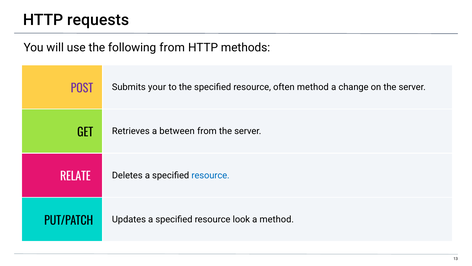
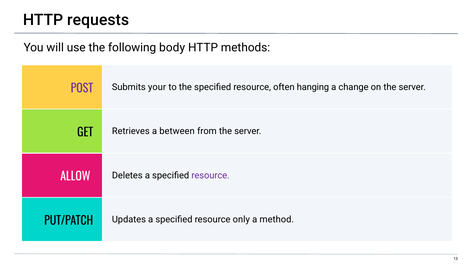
following from: from -> body
often method: method -> hanging
RELATE: RELATE -> ALLOW
resource at (211, 175) colour: blue -> purple
look: look -> only
